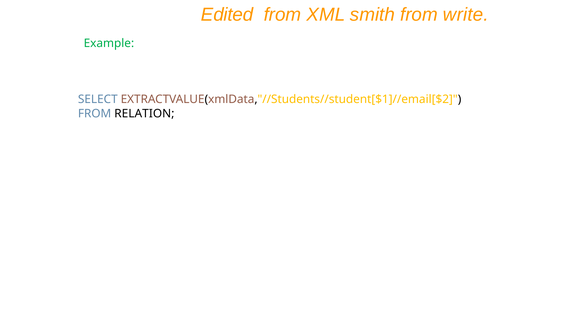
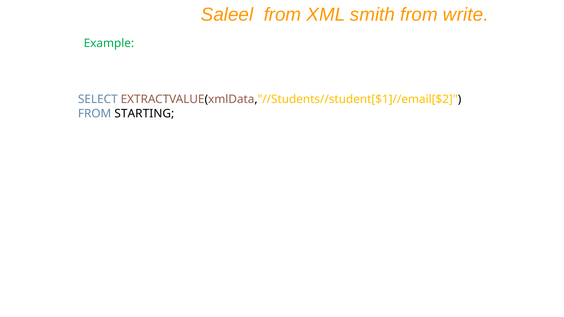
Edited: Edited -> Saleel
RELATION: RELATION -> STARTING
